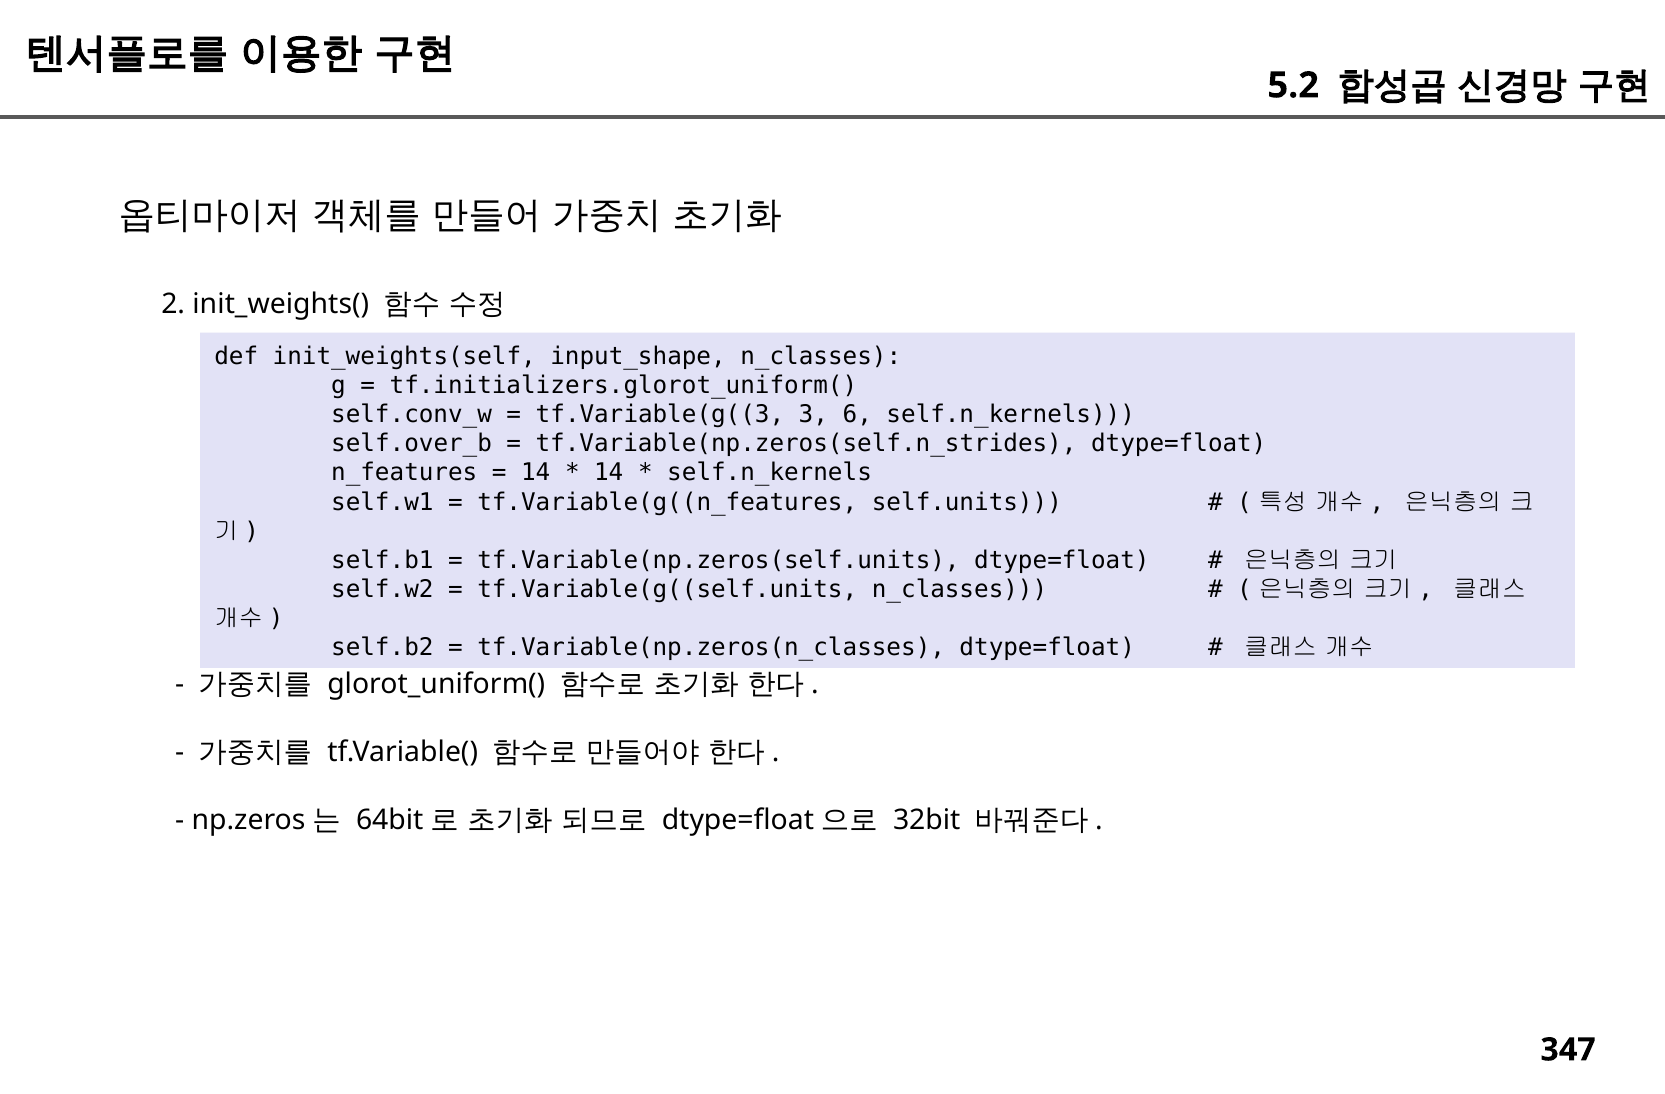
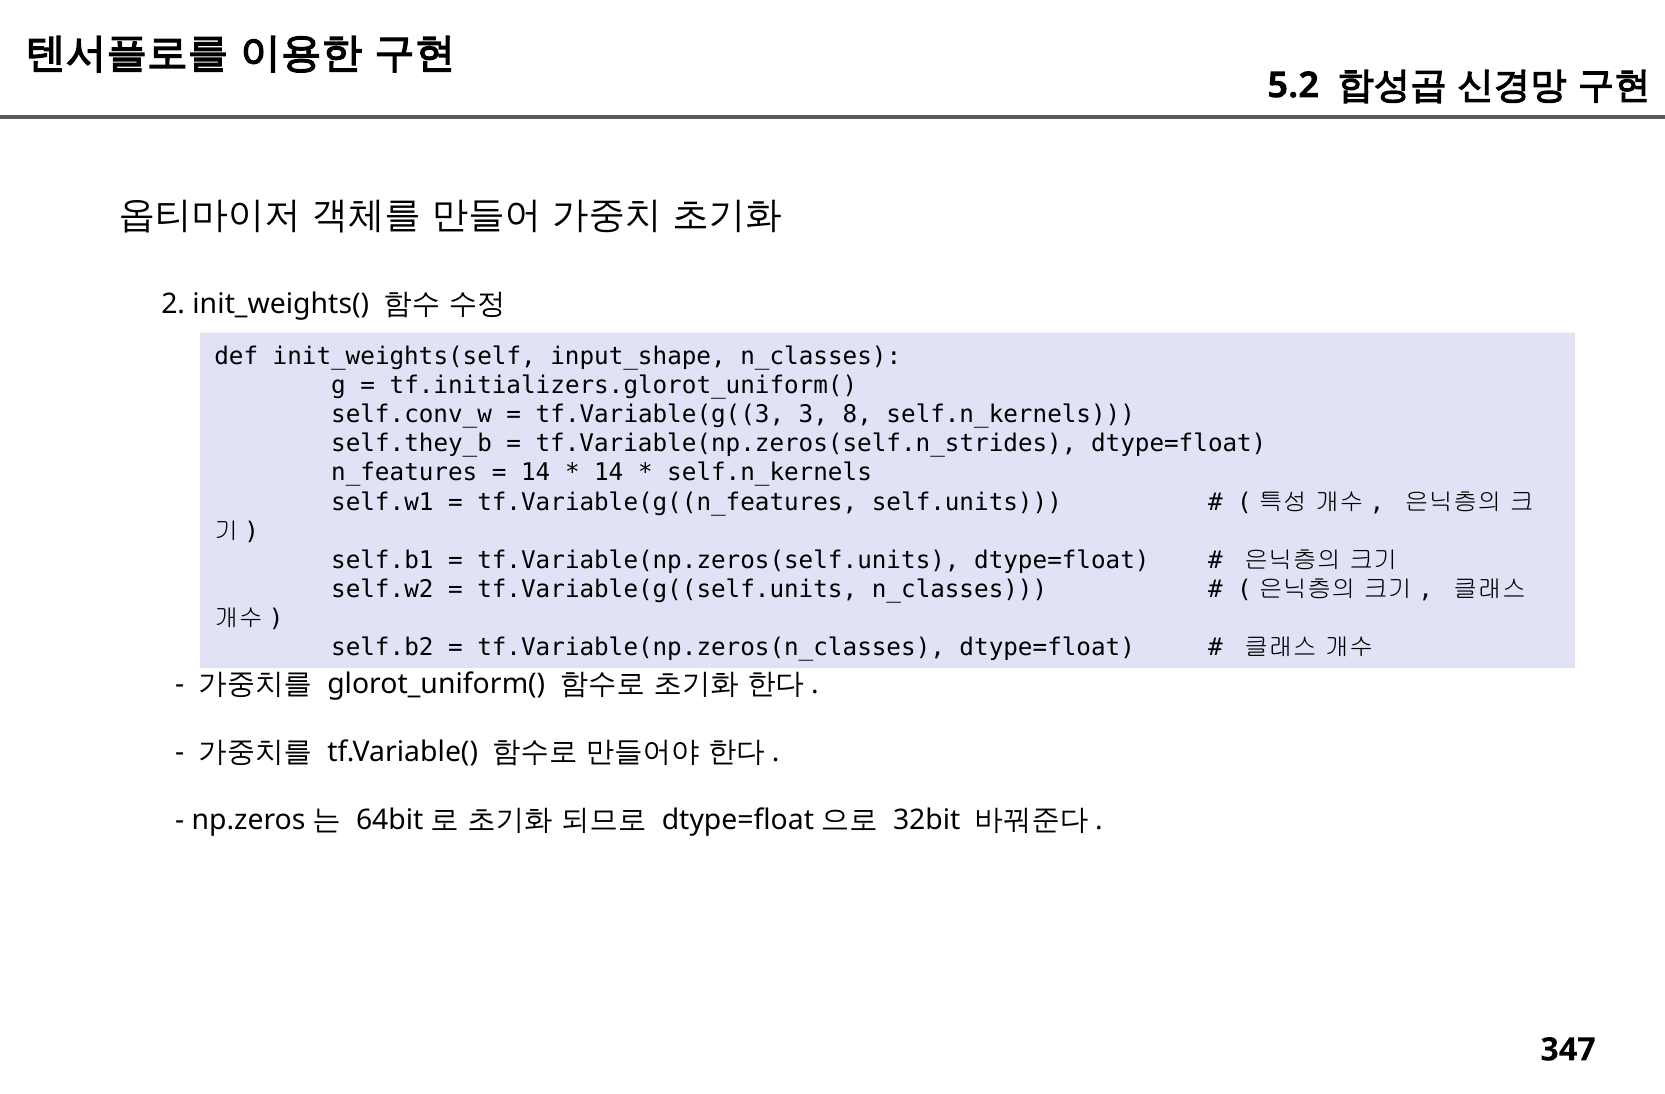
6: 6 -> 8
self.over_b: self.over_b -> self.they_b
